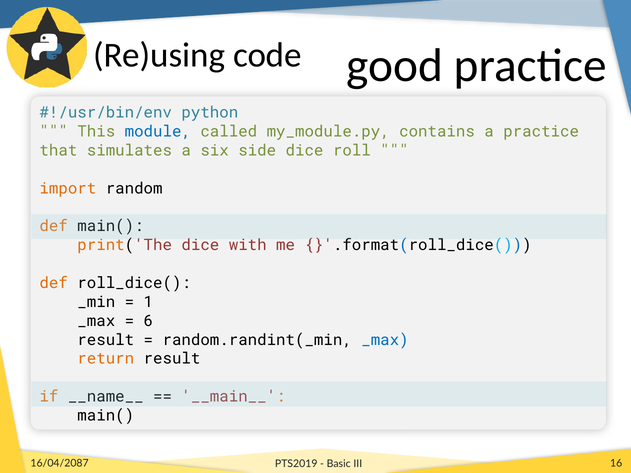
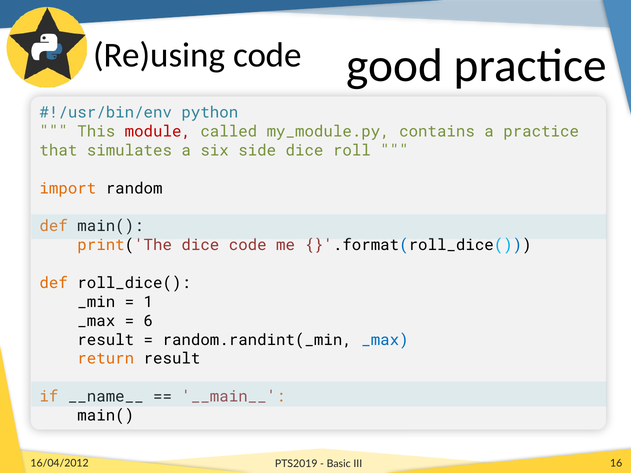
module colour: blue -> red
dice with: with -> code
16/04/2087: 16/04/2087 -> 16/04/2012
